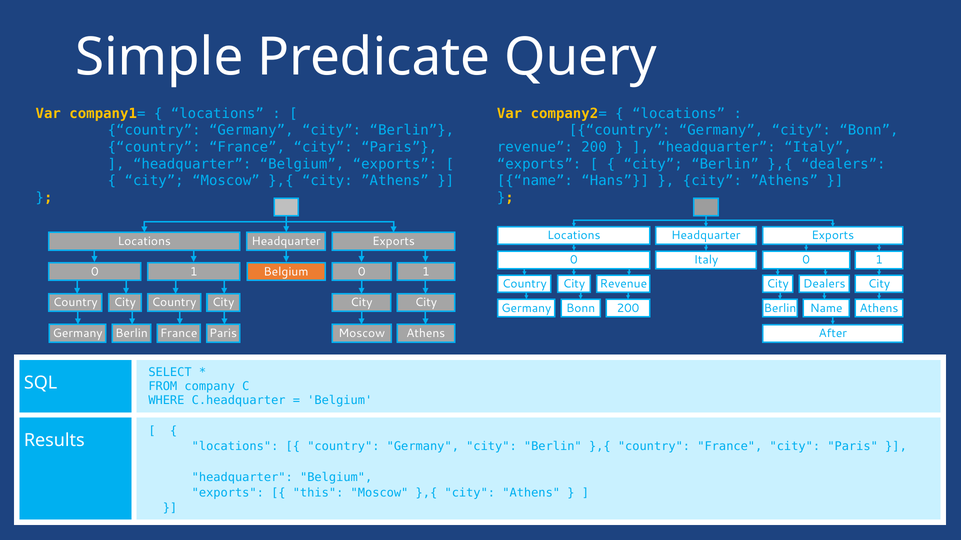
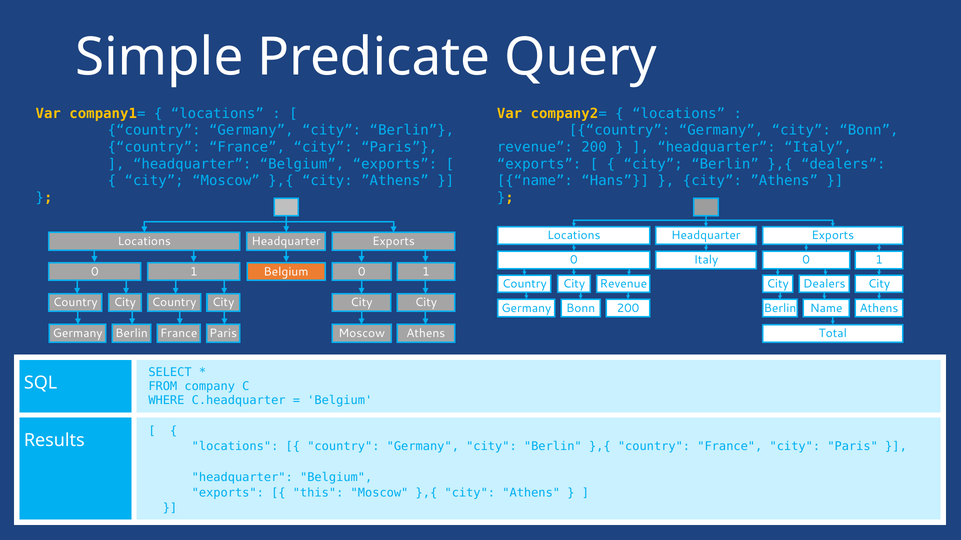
After: After -> Total
